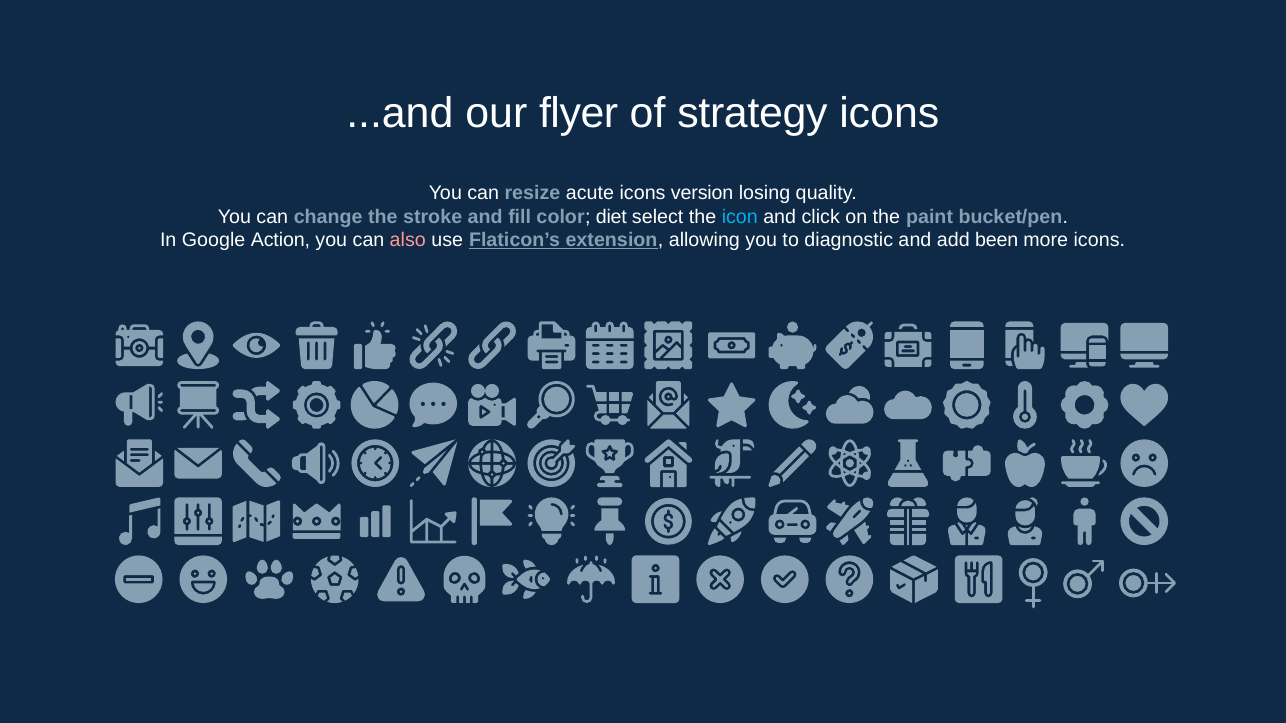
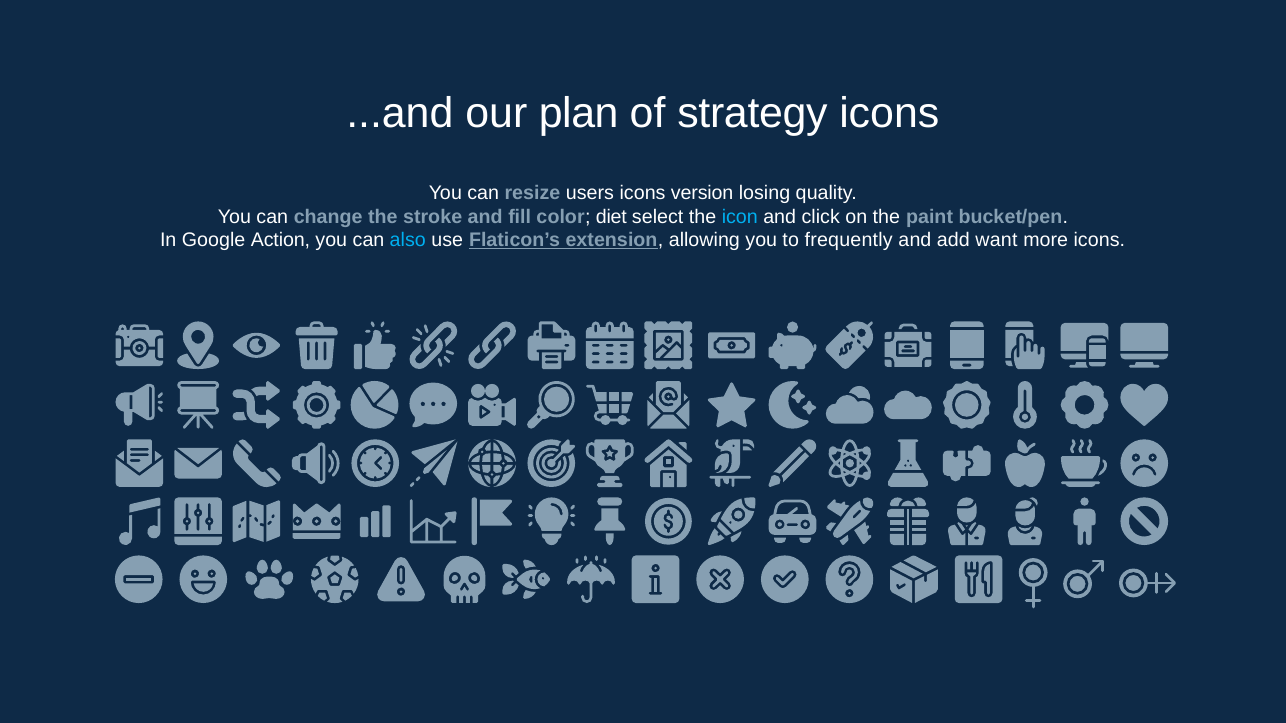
flyer: flyer -> plan
acute: acute -> users
also colour: pink -> light blue
diagnostic: diagnostic -> frequently
been: been -> want
